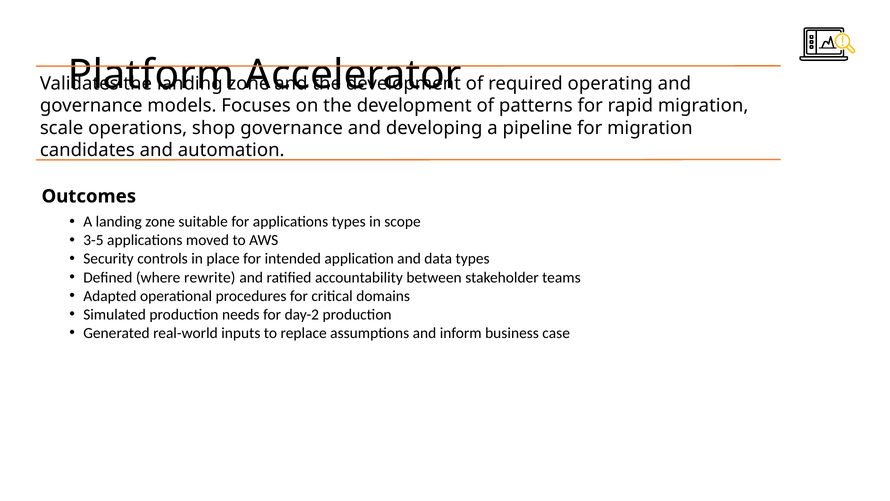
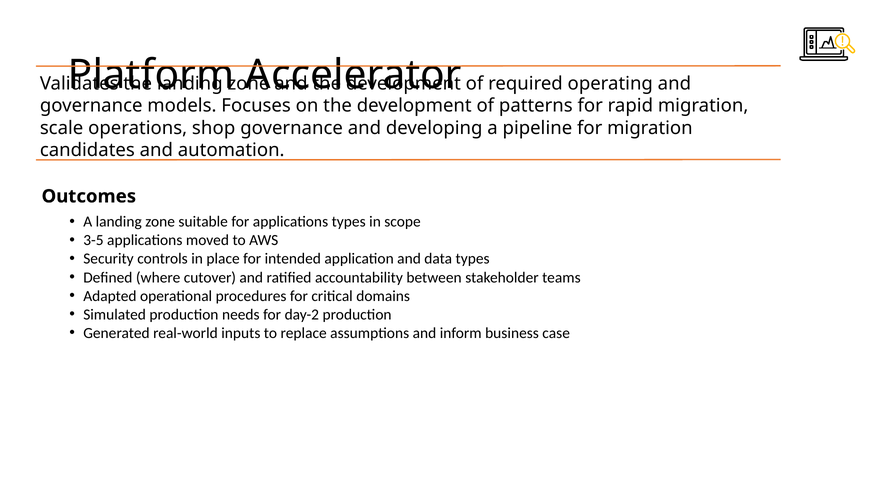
rewrite: rewrite -> cutover
